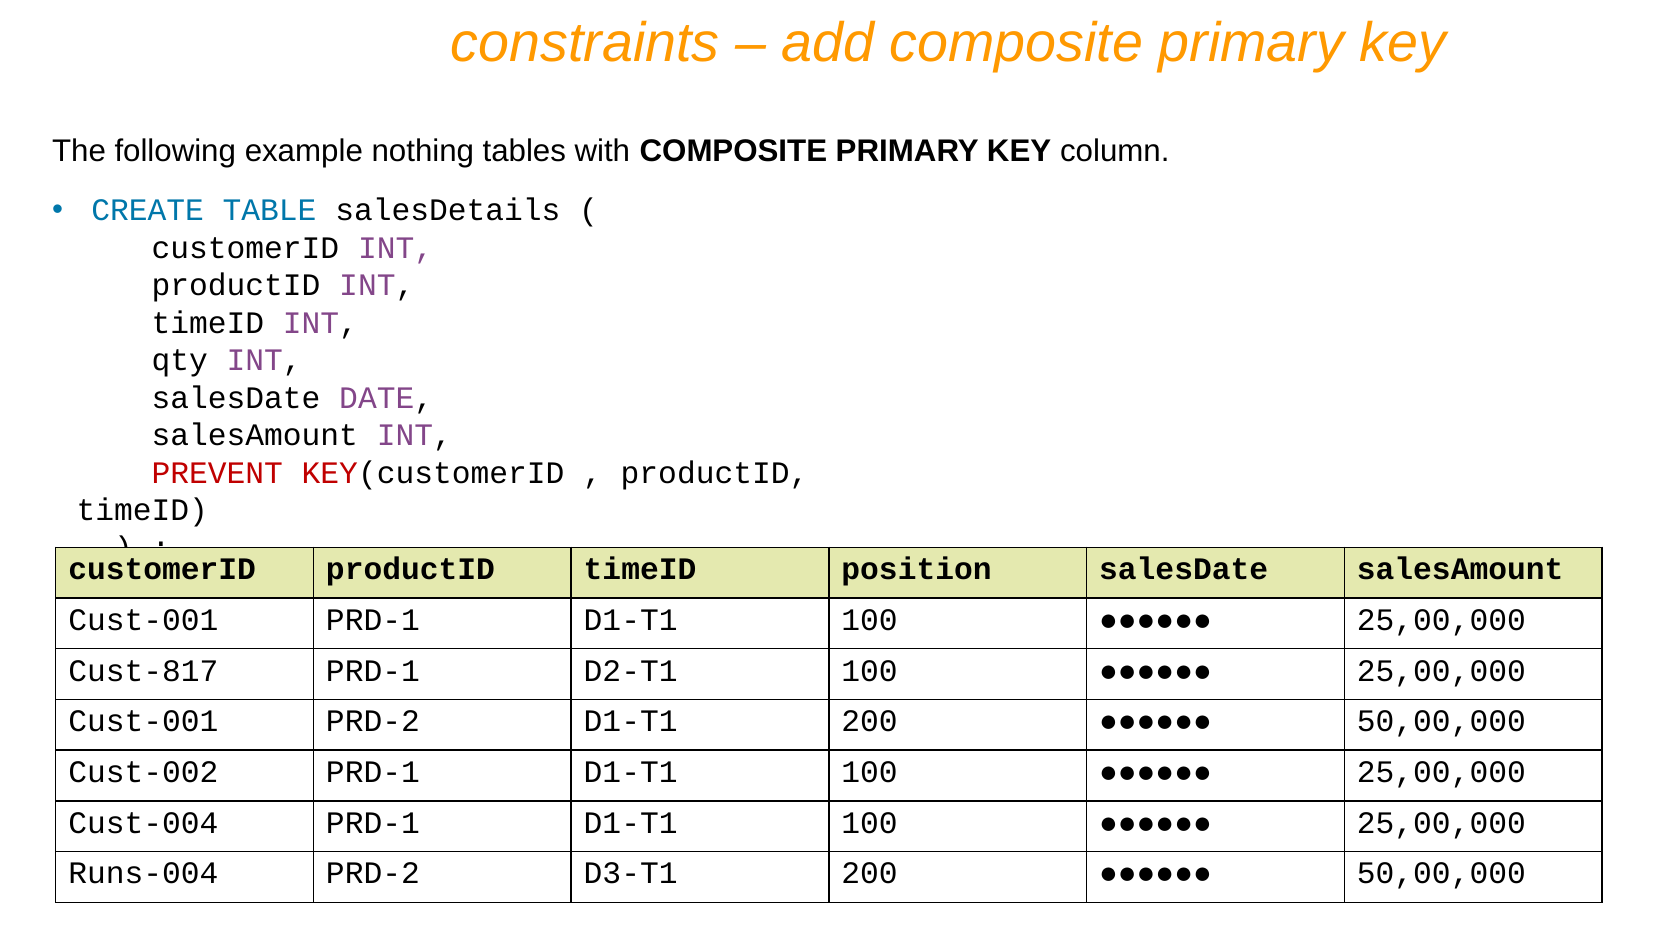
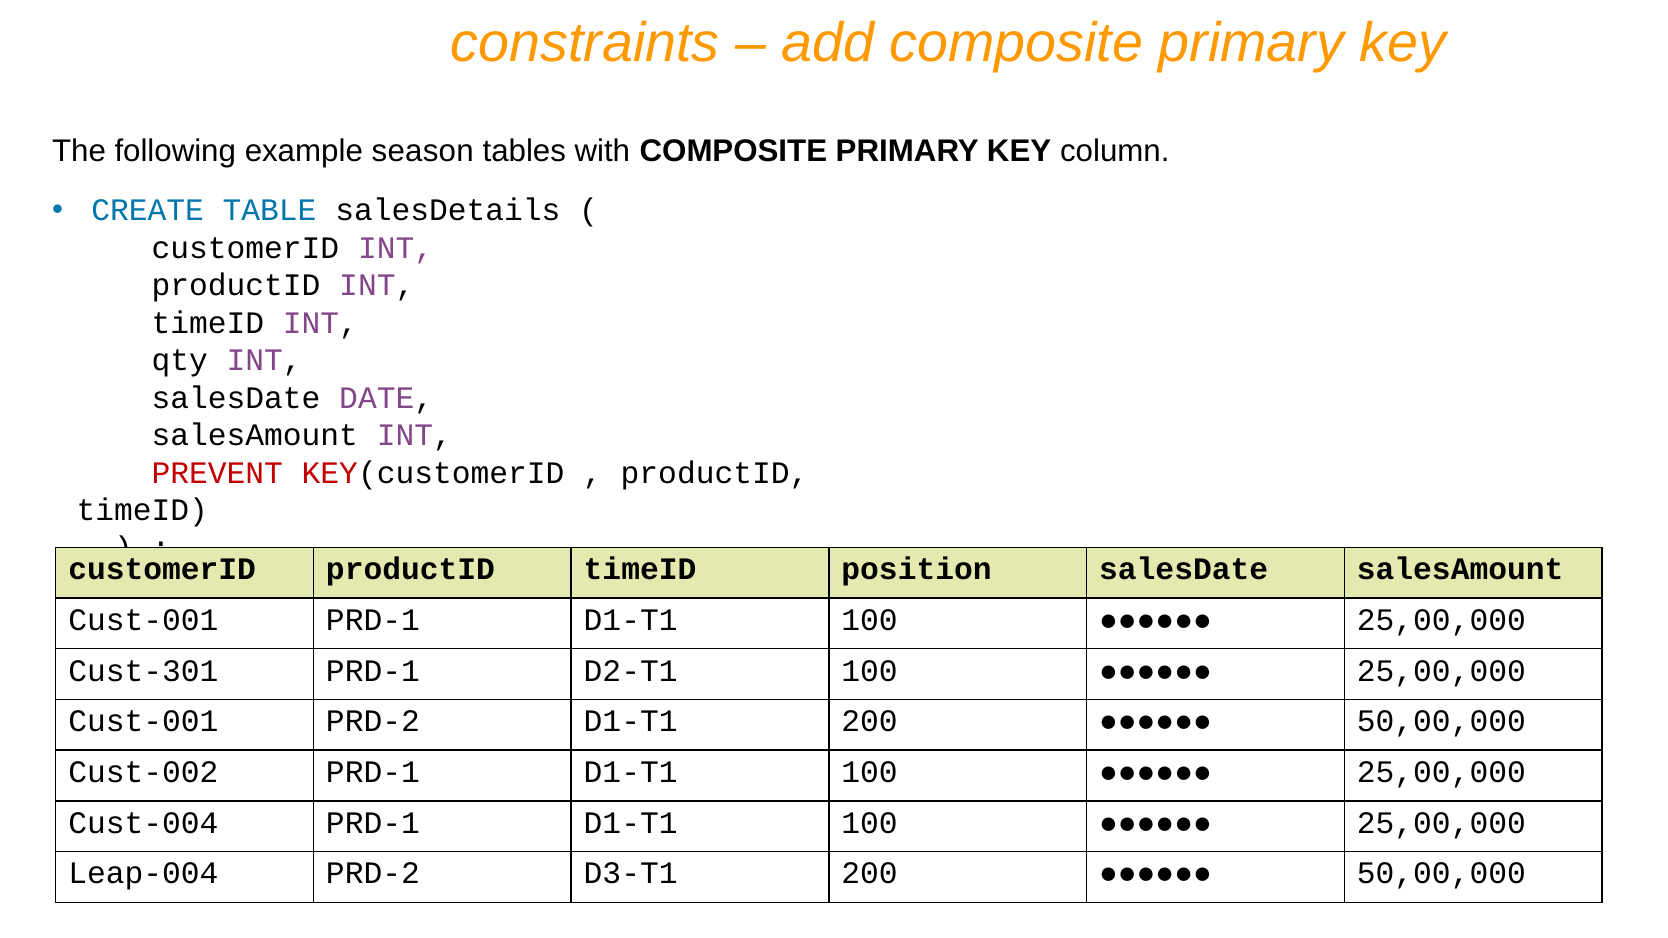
nothing: nothing -> season
Cust-817: Cust-817 -> Cust-301
Runs-004: Runs-004 -> Leap-004
